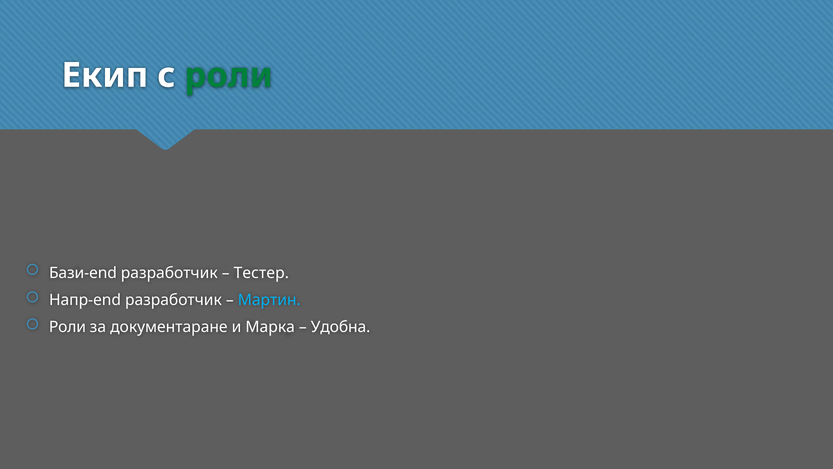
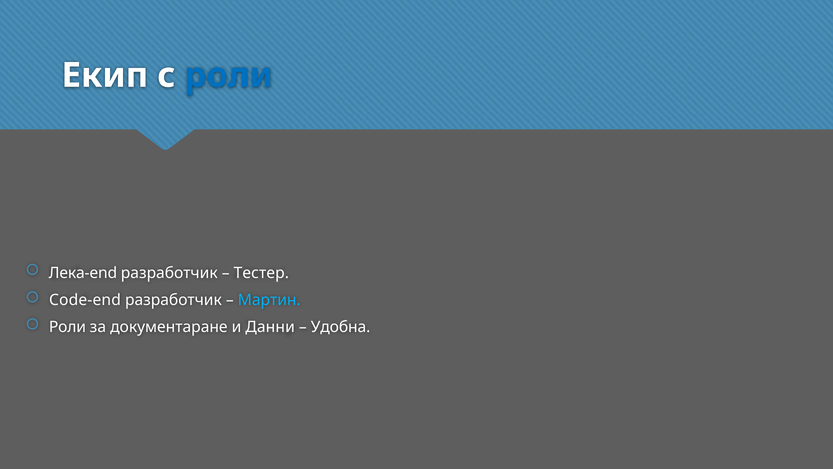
роли at (229, 75) colour: green -> blue
Бази-end: Бази-end -> Лека-end
Напр-end: Напр-end -> Code-end
Марка: Марка -> Данни
